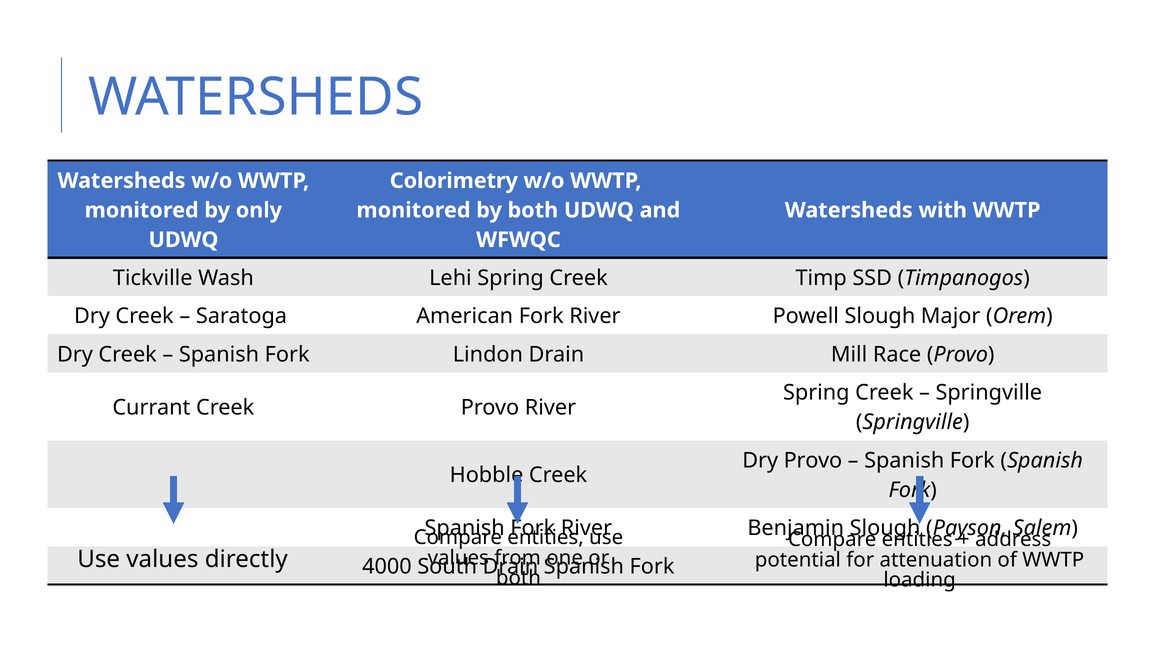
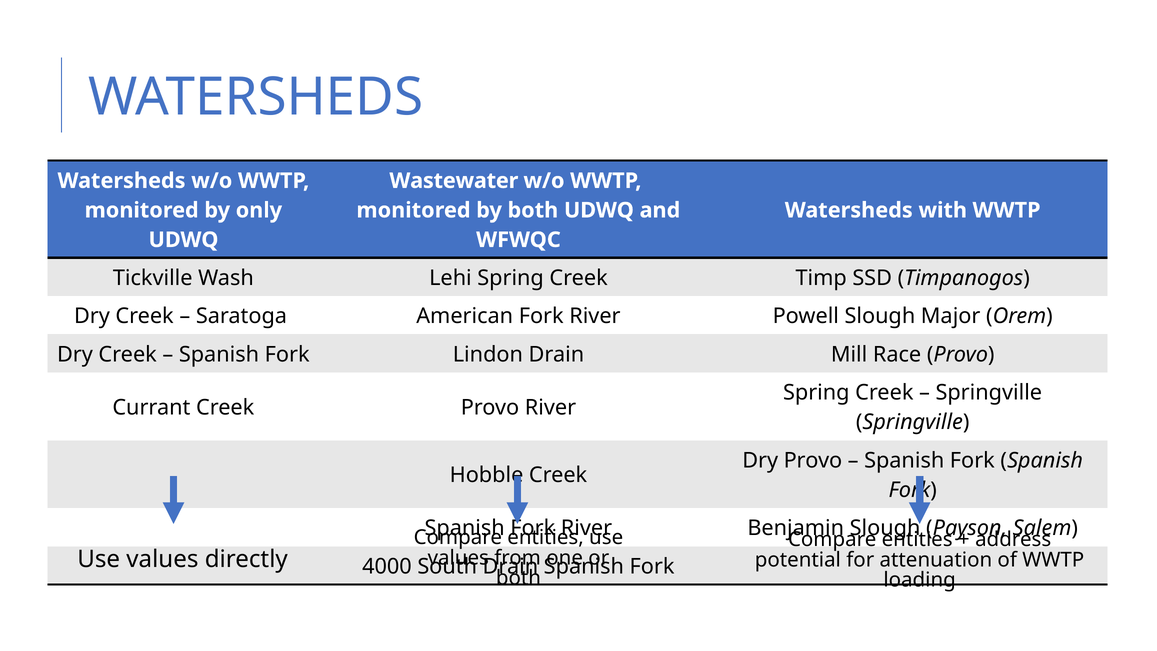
Colorimetry: Colorimetry -> Wastewater
